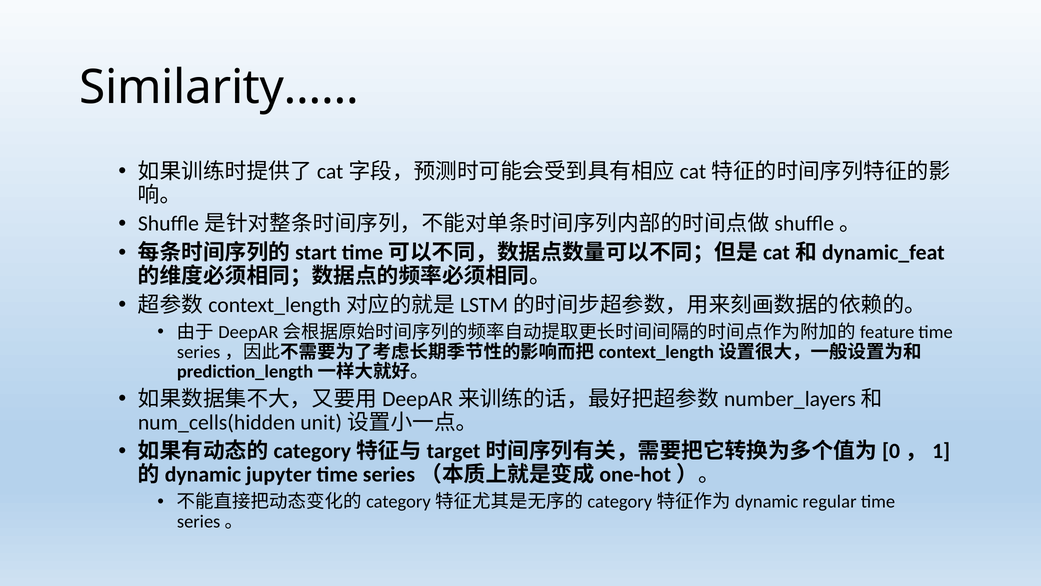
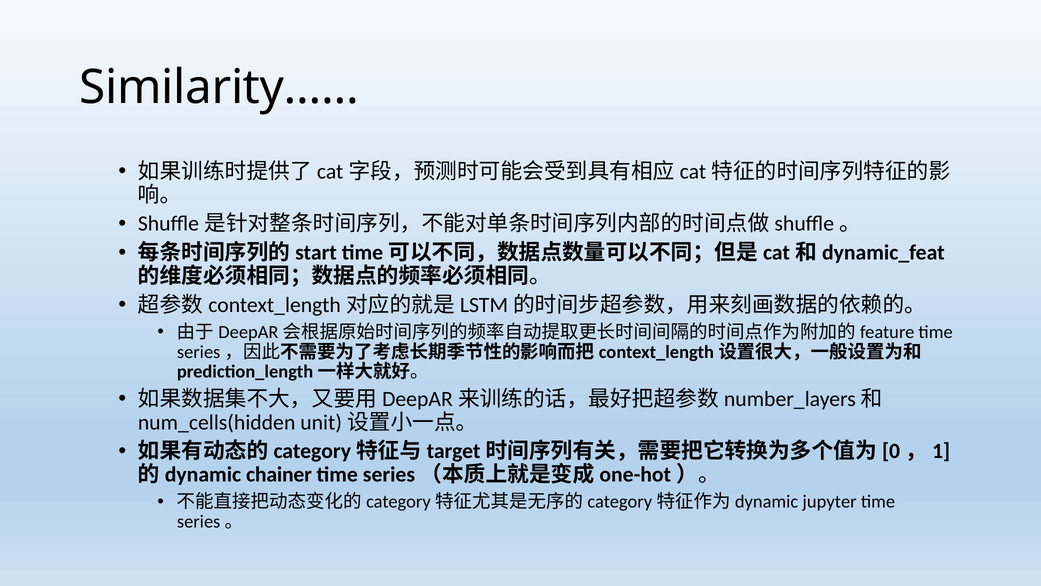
jupyter: jupyter -> chainer
regular: regular -> jupyter
